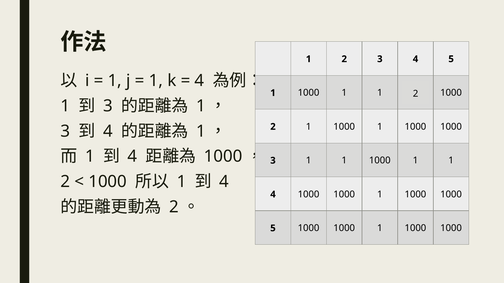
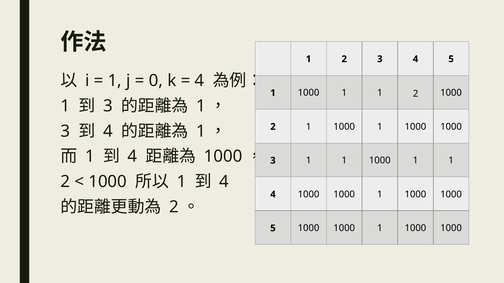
1 at (156, 81): 1 -> 0
